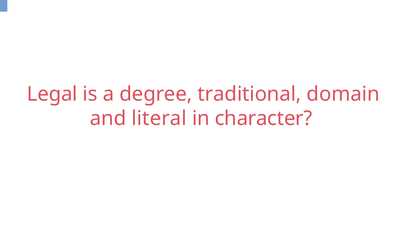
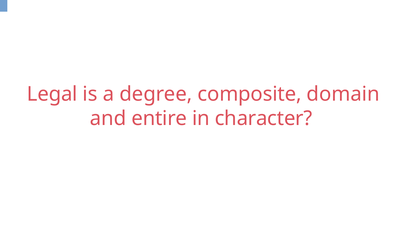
traditional: traditional -> composite
literal: literal -> entire
